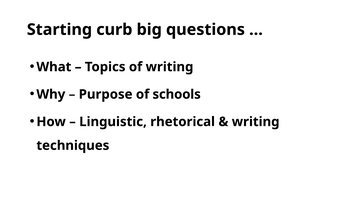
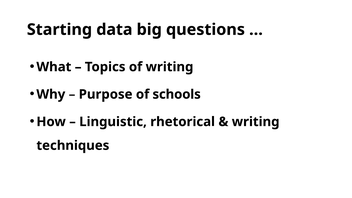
curb: curb -> data
